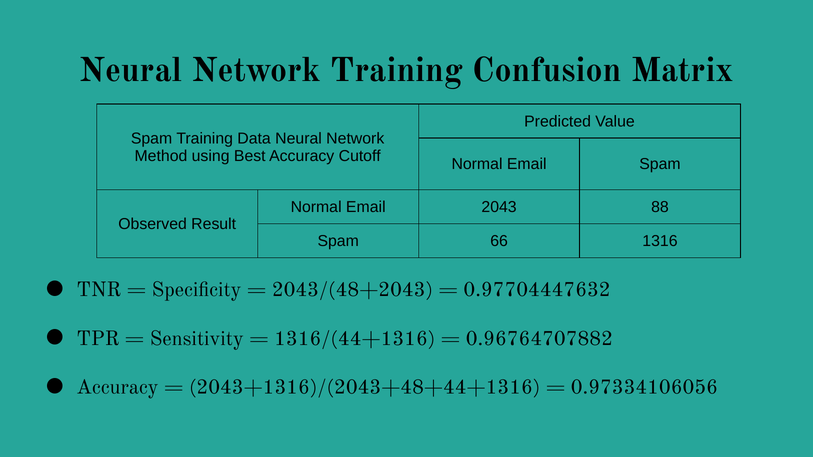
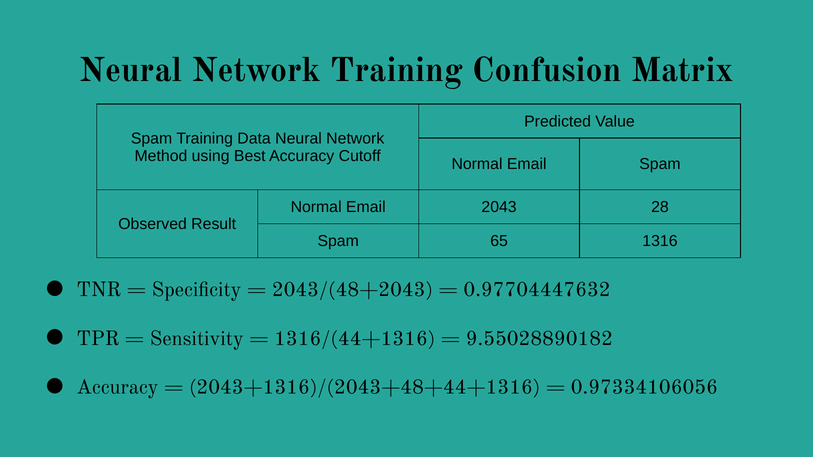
88: 88 -> 28
66: 66 -> 65
0.96764707882: 0.96764707882 -> 9.55028890182
